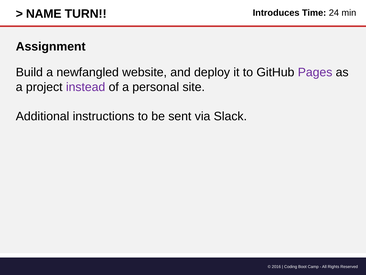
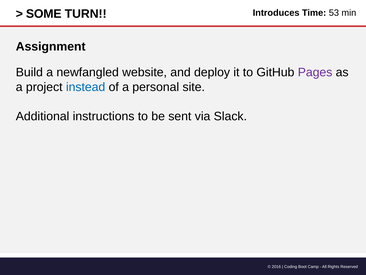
NAME: NAME -> SOME
24: 24 -> 53
instead colour: purple -> blue
